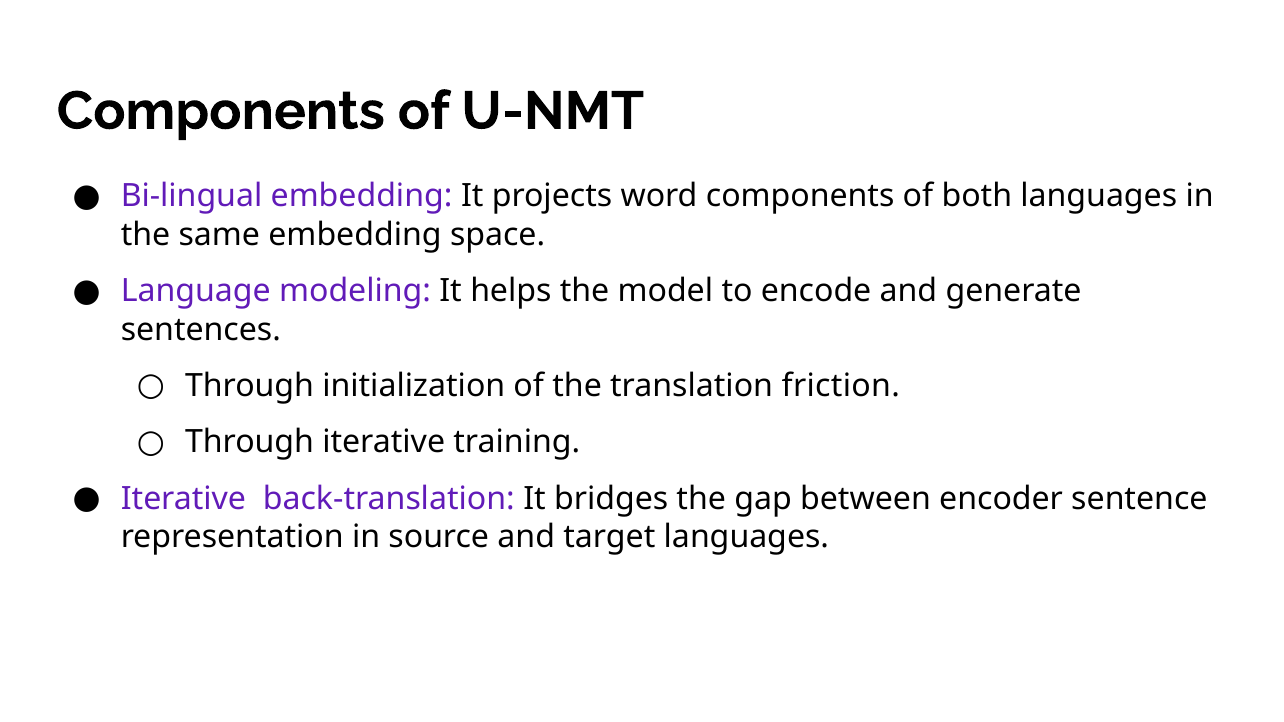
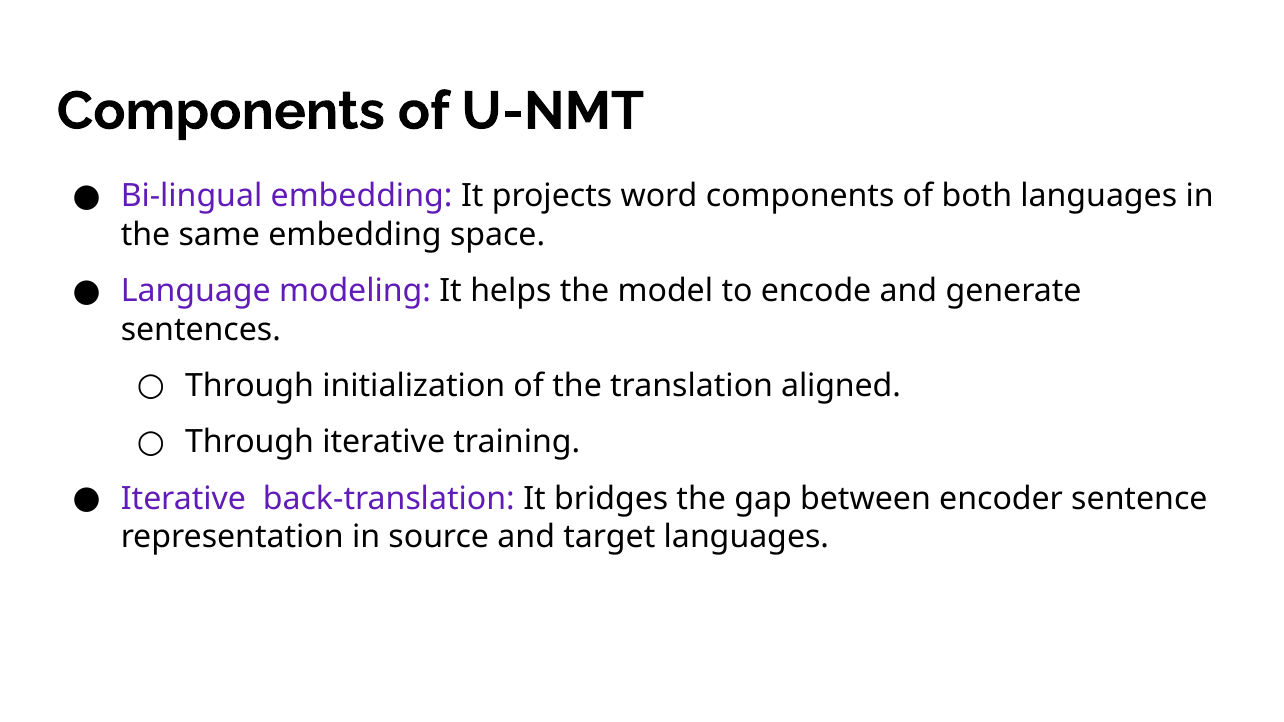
friction: friction -> aligned
